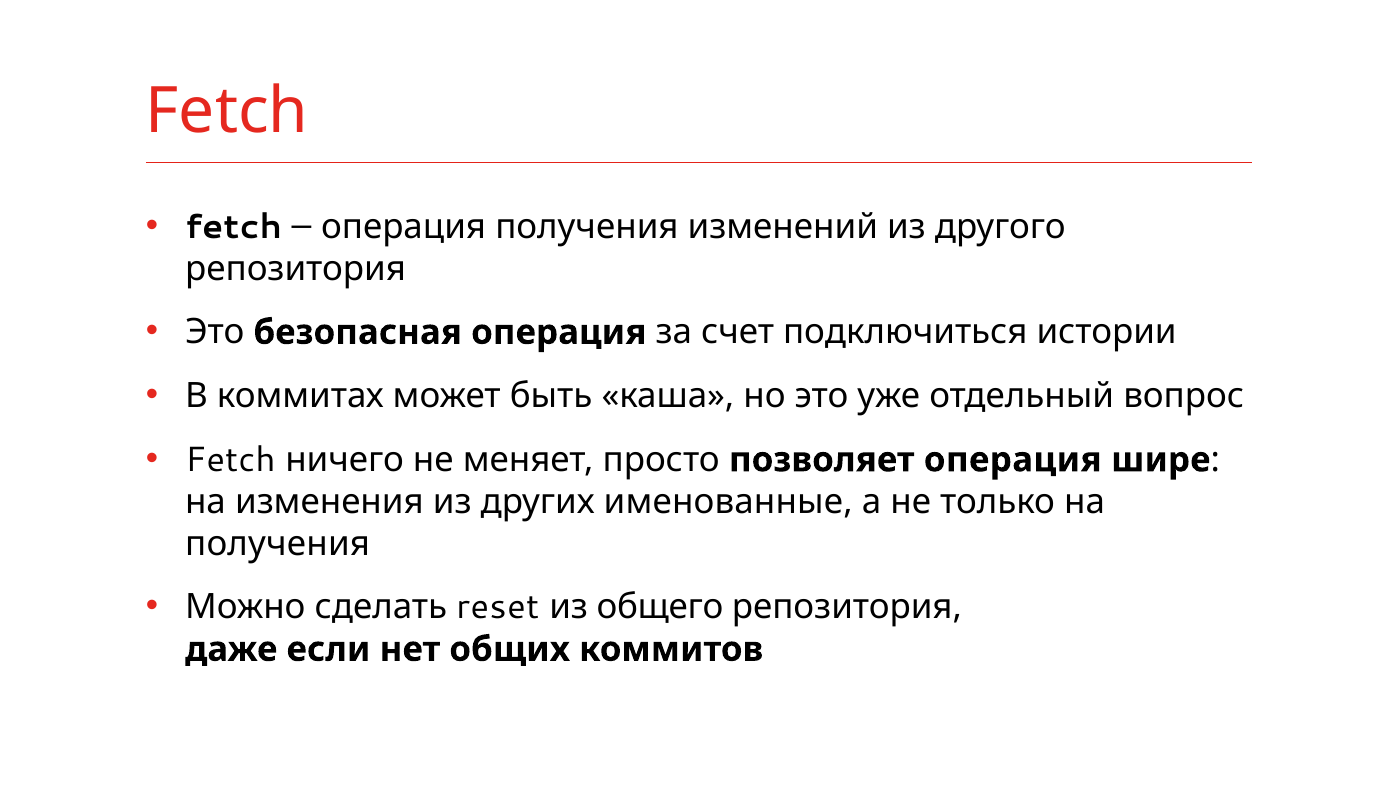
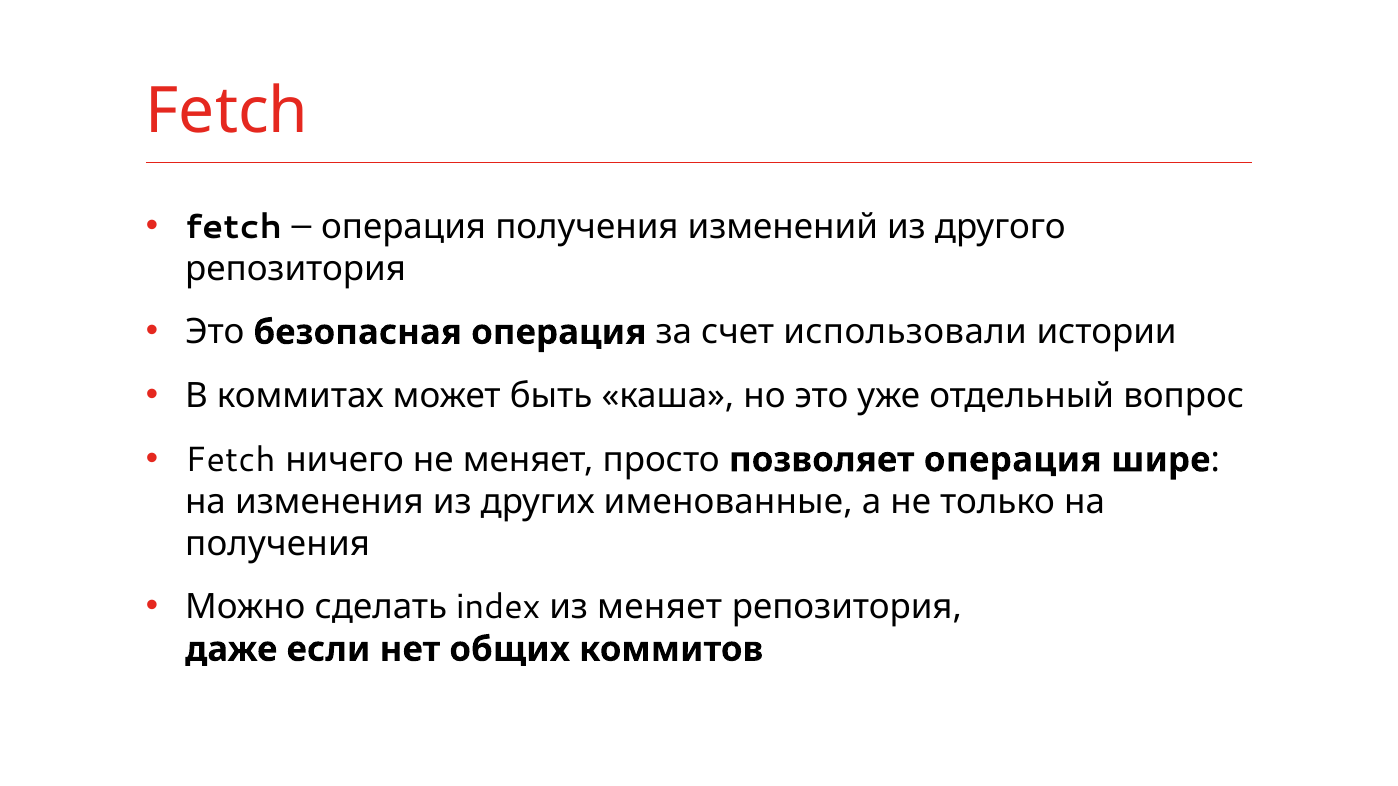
подключиться: подключиться -> использовали
reset: reset -> index
из общего: общего -> меняет
